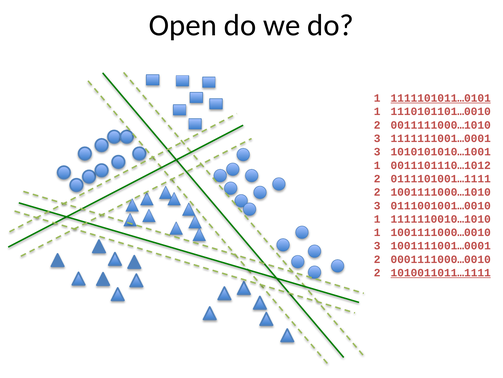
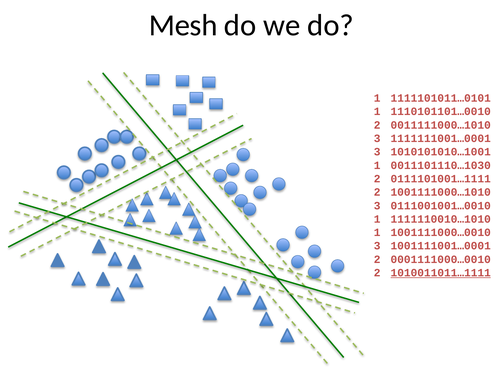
Open: Open -> Mesh
1111101011…0101 underline: present -> none
0011101110…1012: 0011101110…1012 -> 0011101110…1030
